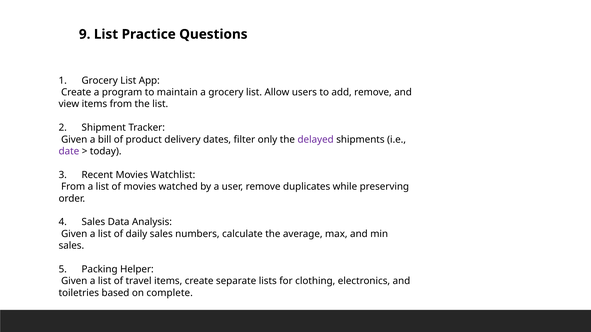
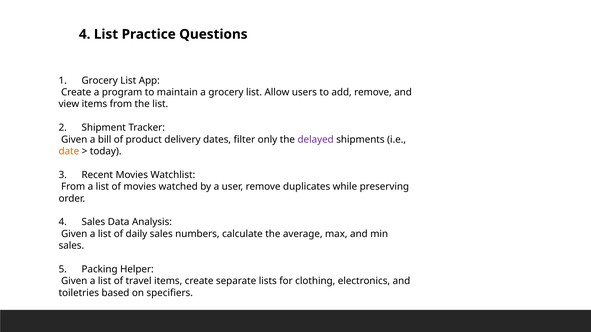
9 at (85, 34): 9 -> 4
date colour: purple -> orange
complete: complete -> specifiers
